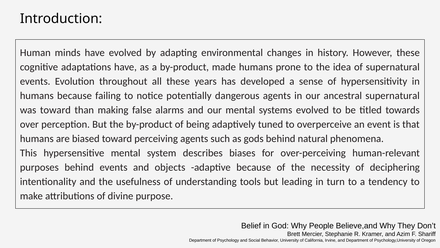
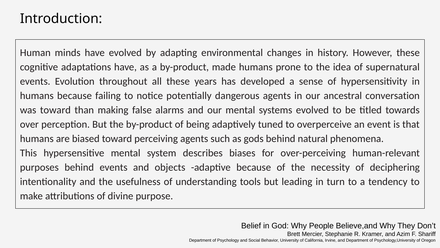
ancestral supernatural: supernatural -> conversation
